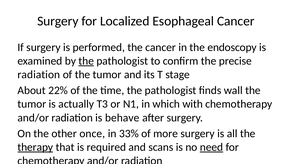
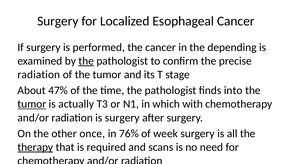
endoscopy: endoscopy -> depending
22%: 22% -> 47%
wall: wall -> into
tumor at (32, 104) underline: none -> present
is behave: behave -> surgery
33%: 33% -> 76%
more: more -> week
need underline: present -> none
